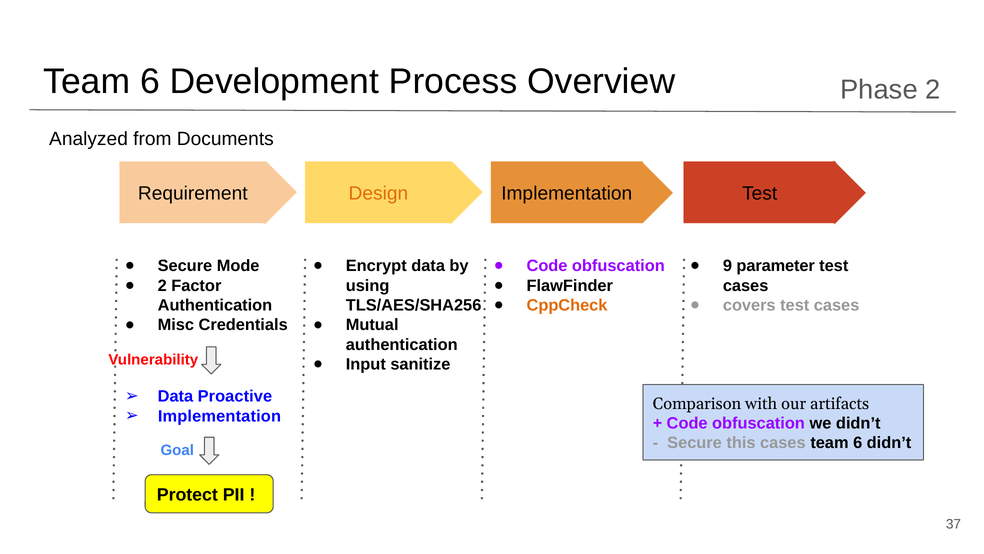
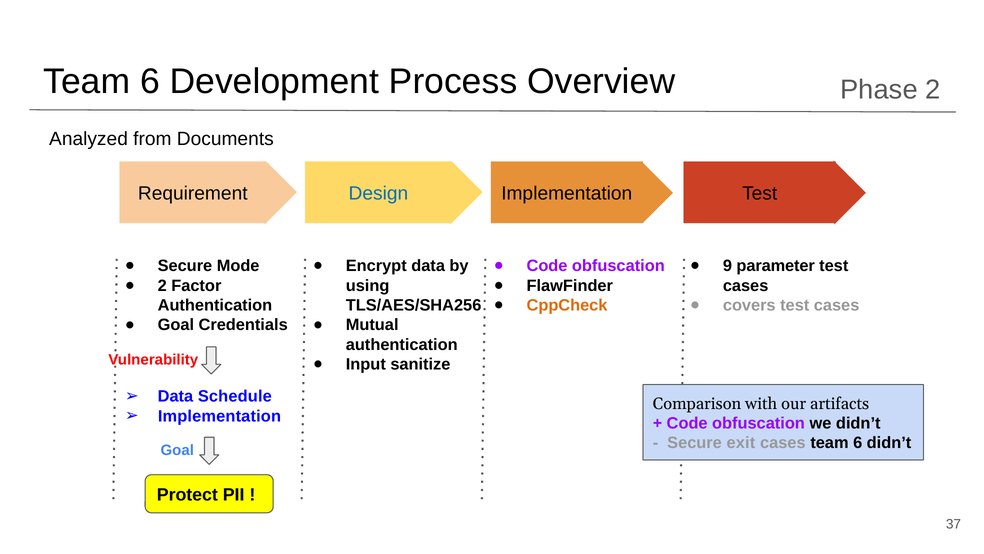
Design colour: orange -> blue
Misc at (176, 325): Misc -> Goal
Proactive: Proactive -> Schedule
this: this -> exit
